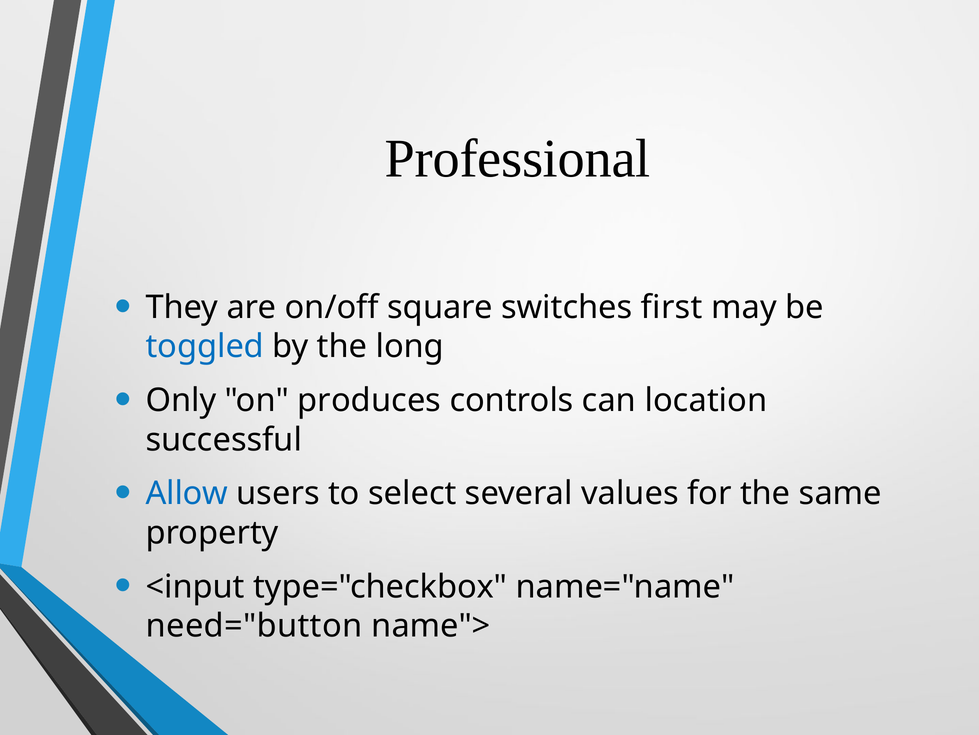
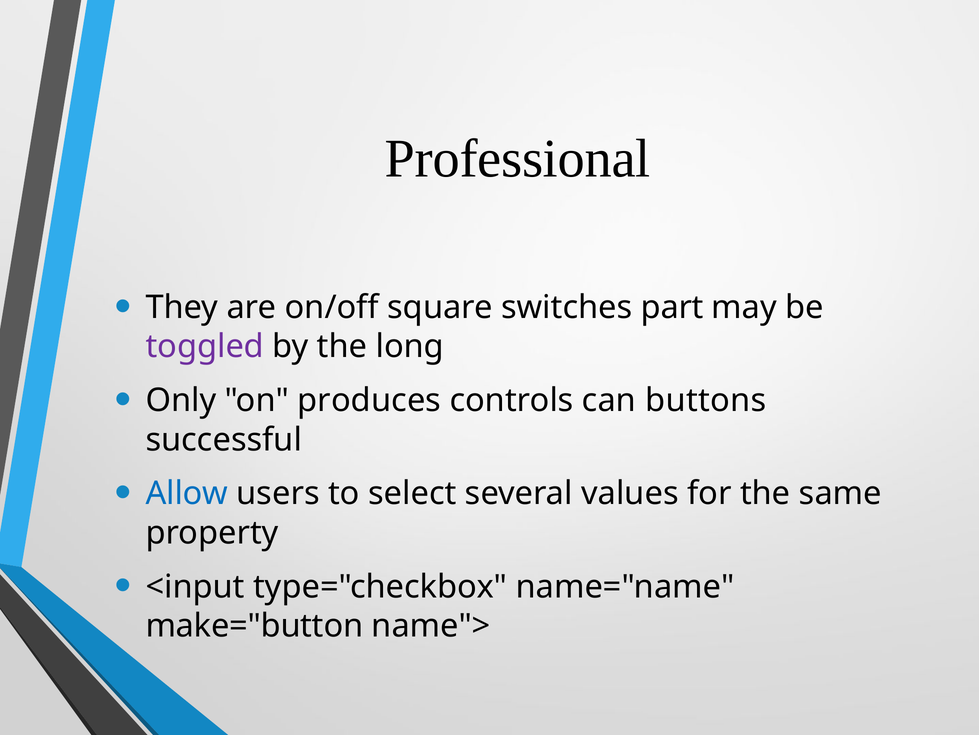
first: first -> part
toggled colour: blue -> purple
location: location -> buttons
need="button: need="button -> make="button
